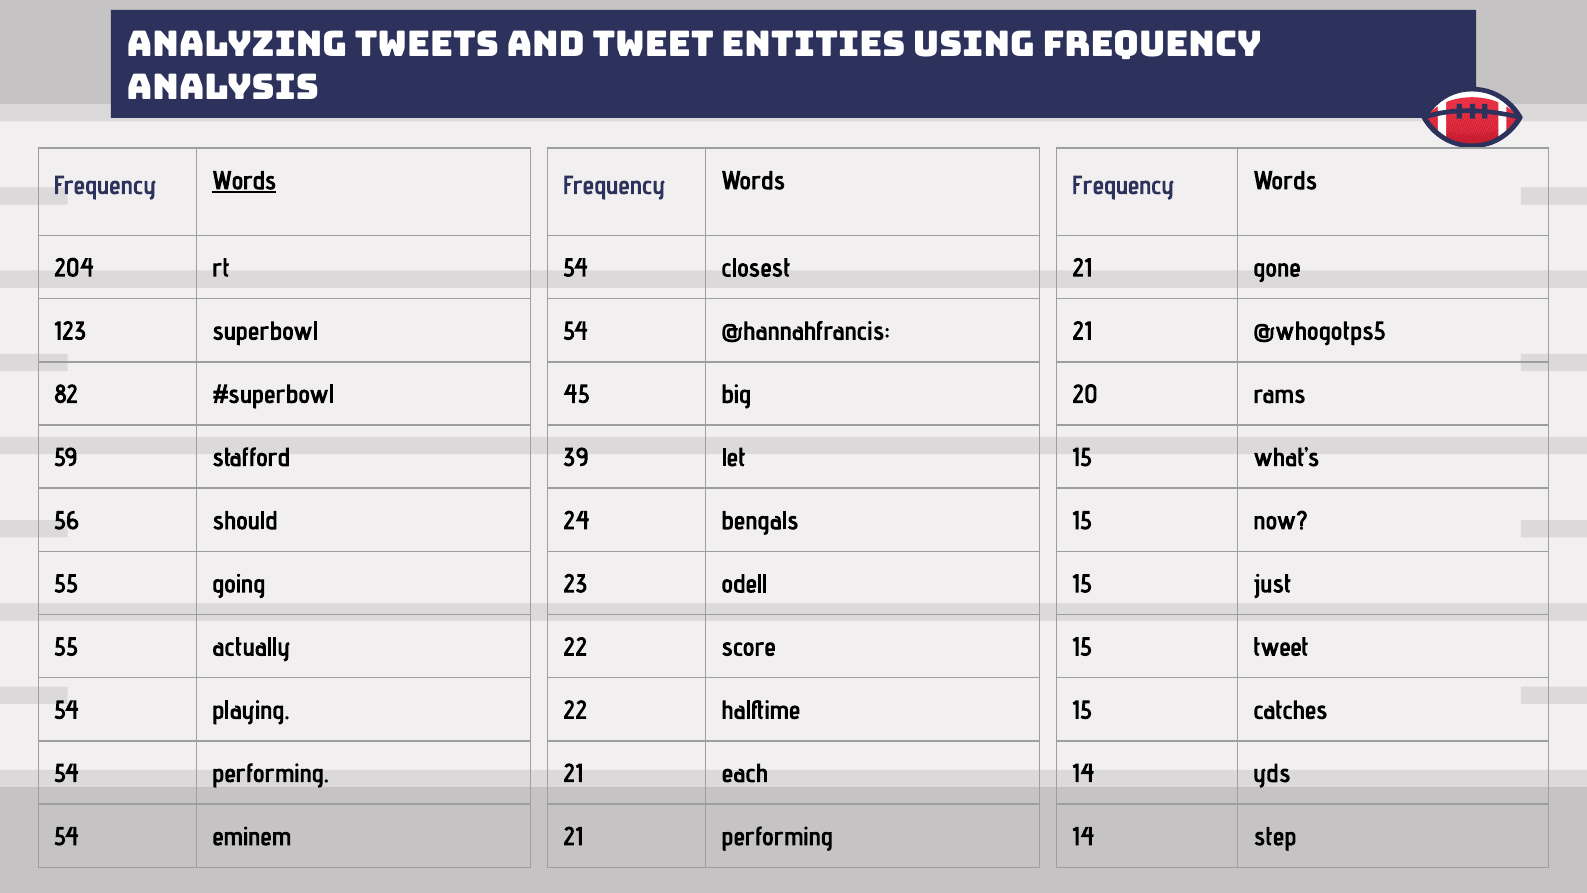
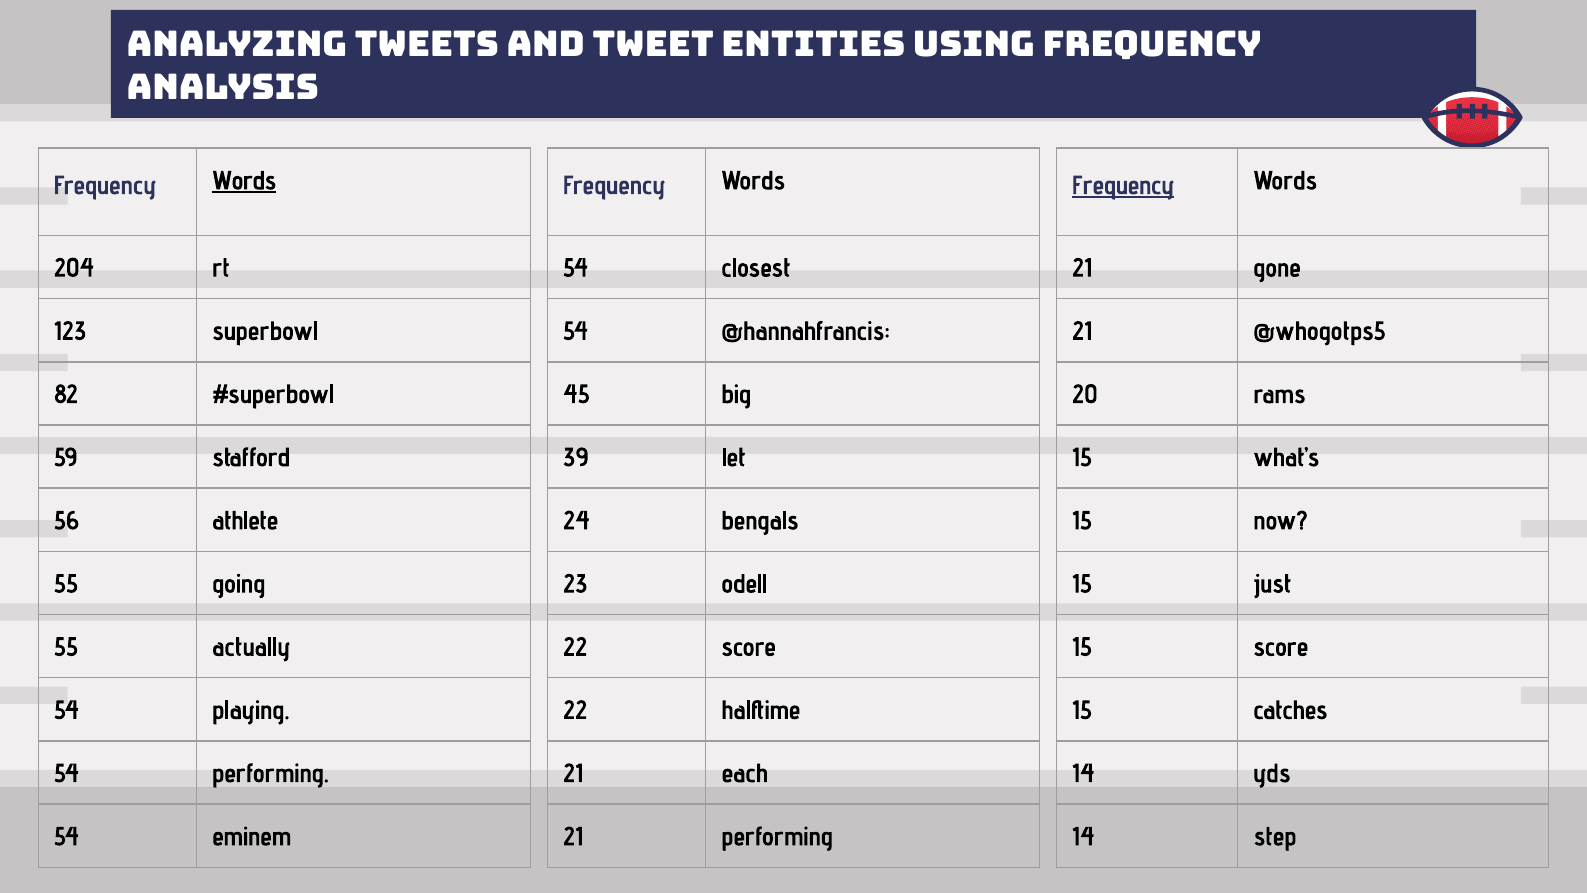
Frequency at (1123, 185) underline: none -> present
should: should -> athlete
15 tweet: tweet -> score
